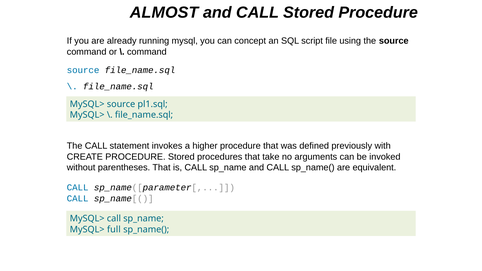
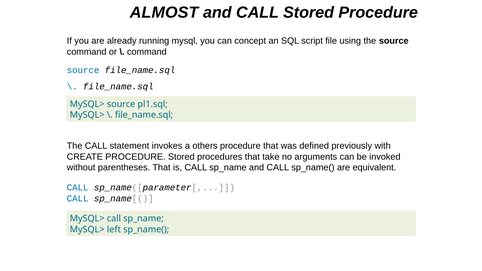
higher: higher -> others
full: full -> left
